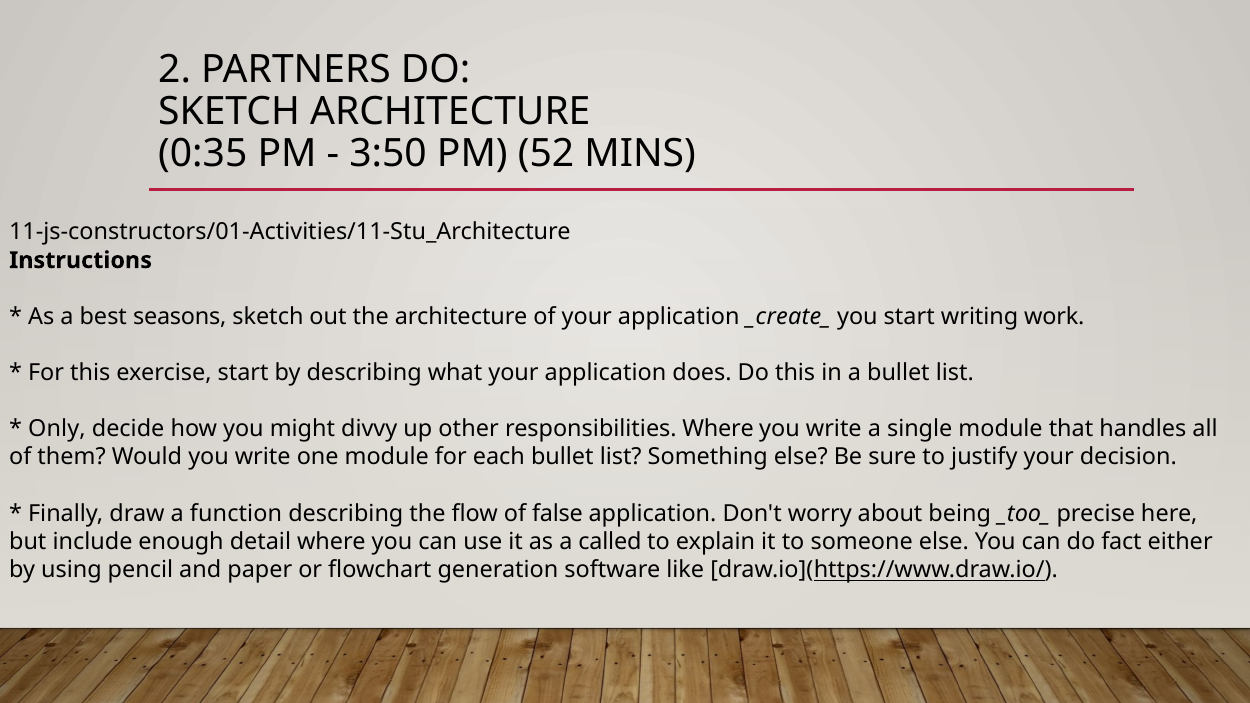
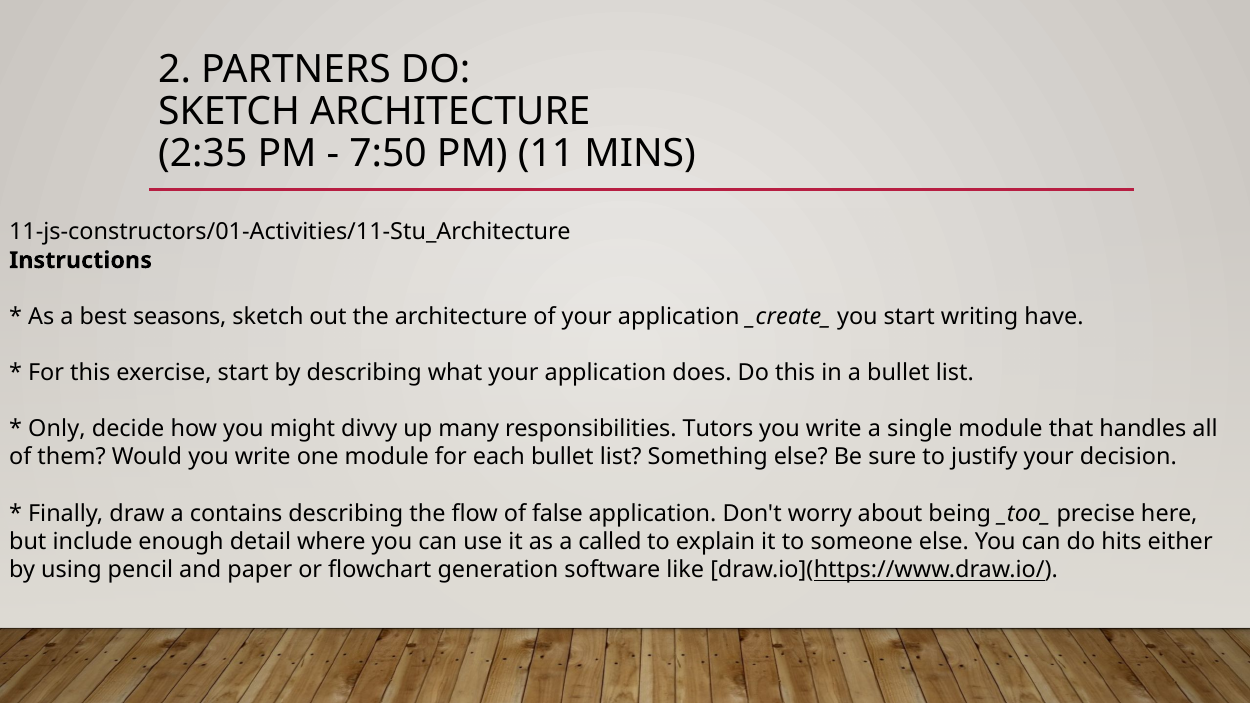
0:35: 0:35 -> 2:35
3:50: 3:50 -> 7:50
52: 52 -> 11
work: work -> have
other: other -> many
responsibilities Where: Where -> Tutors
function: function -> contains
fact: fact -> hits
